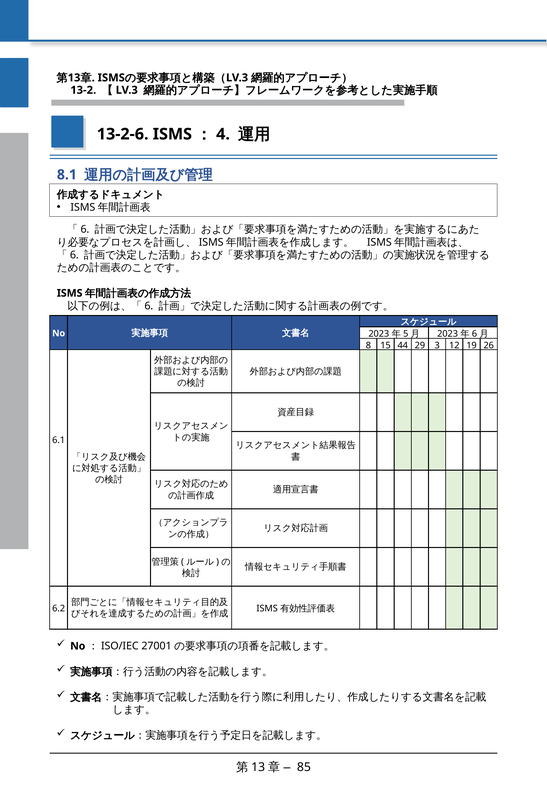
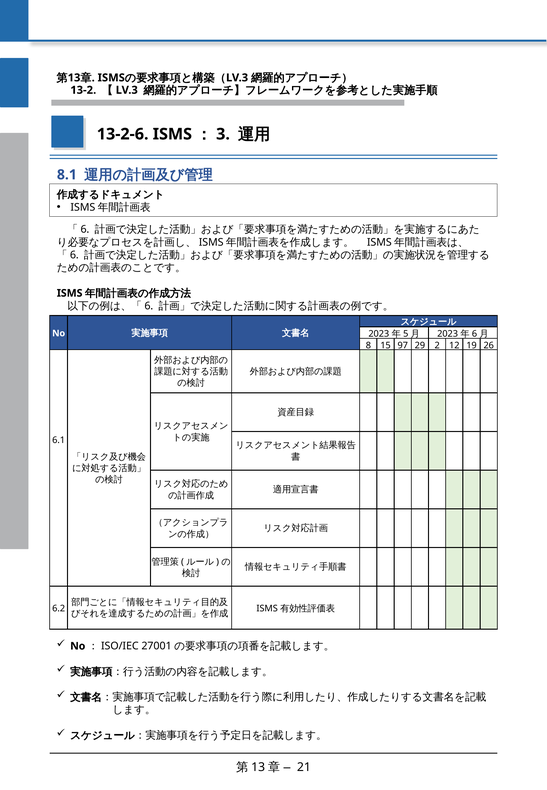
4: 4 -> 3
44: 44 -> 97
3: 3 -> 2
85: 85 -> 21
